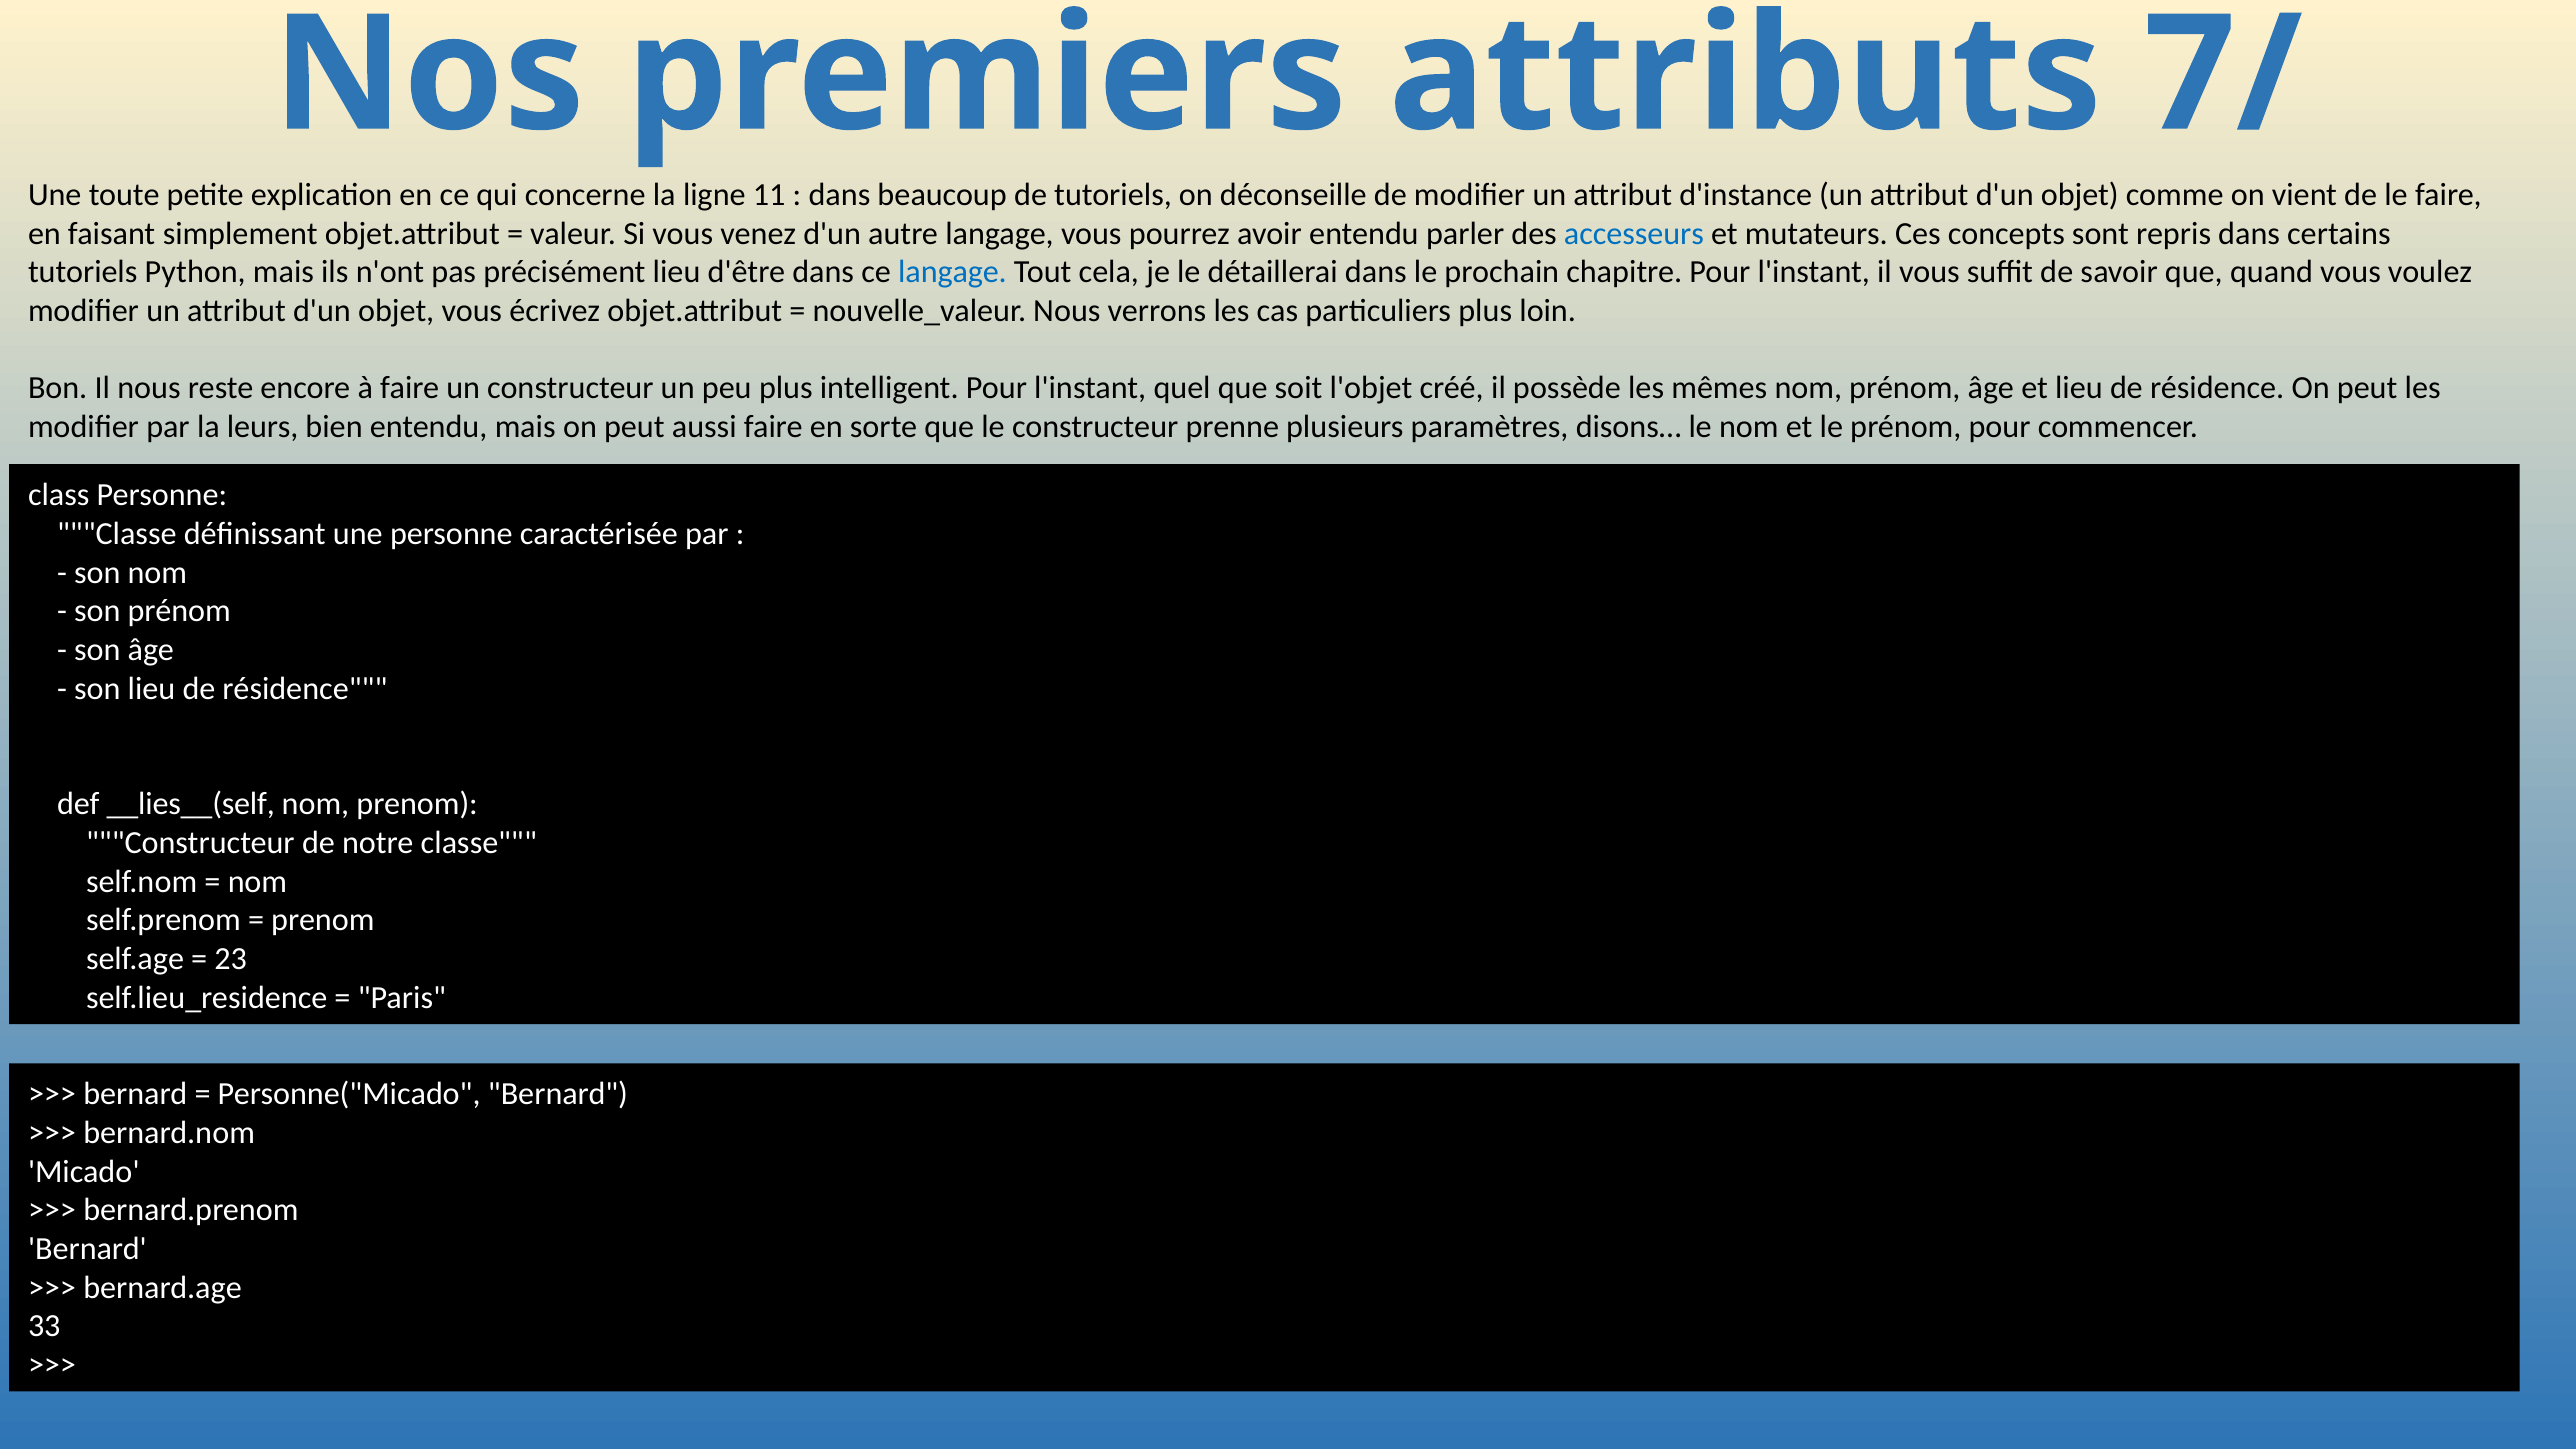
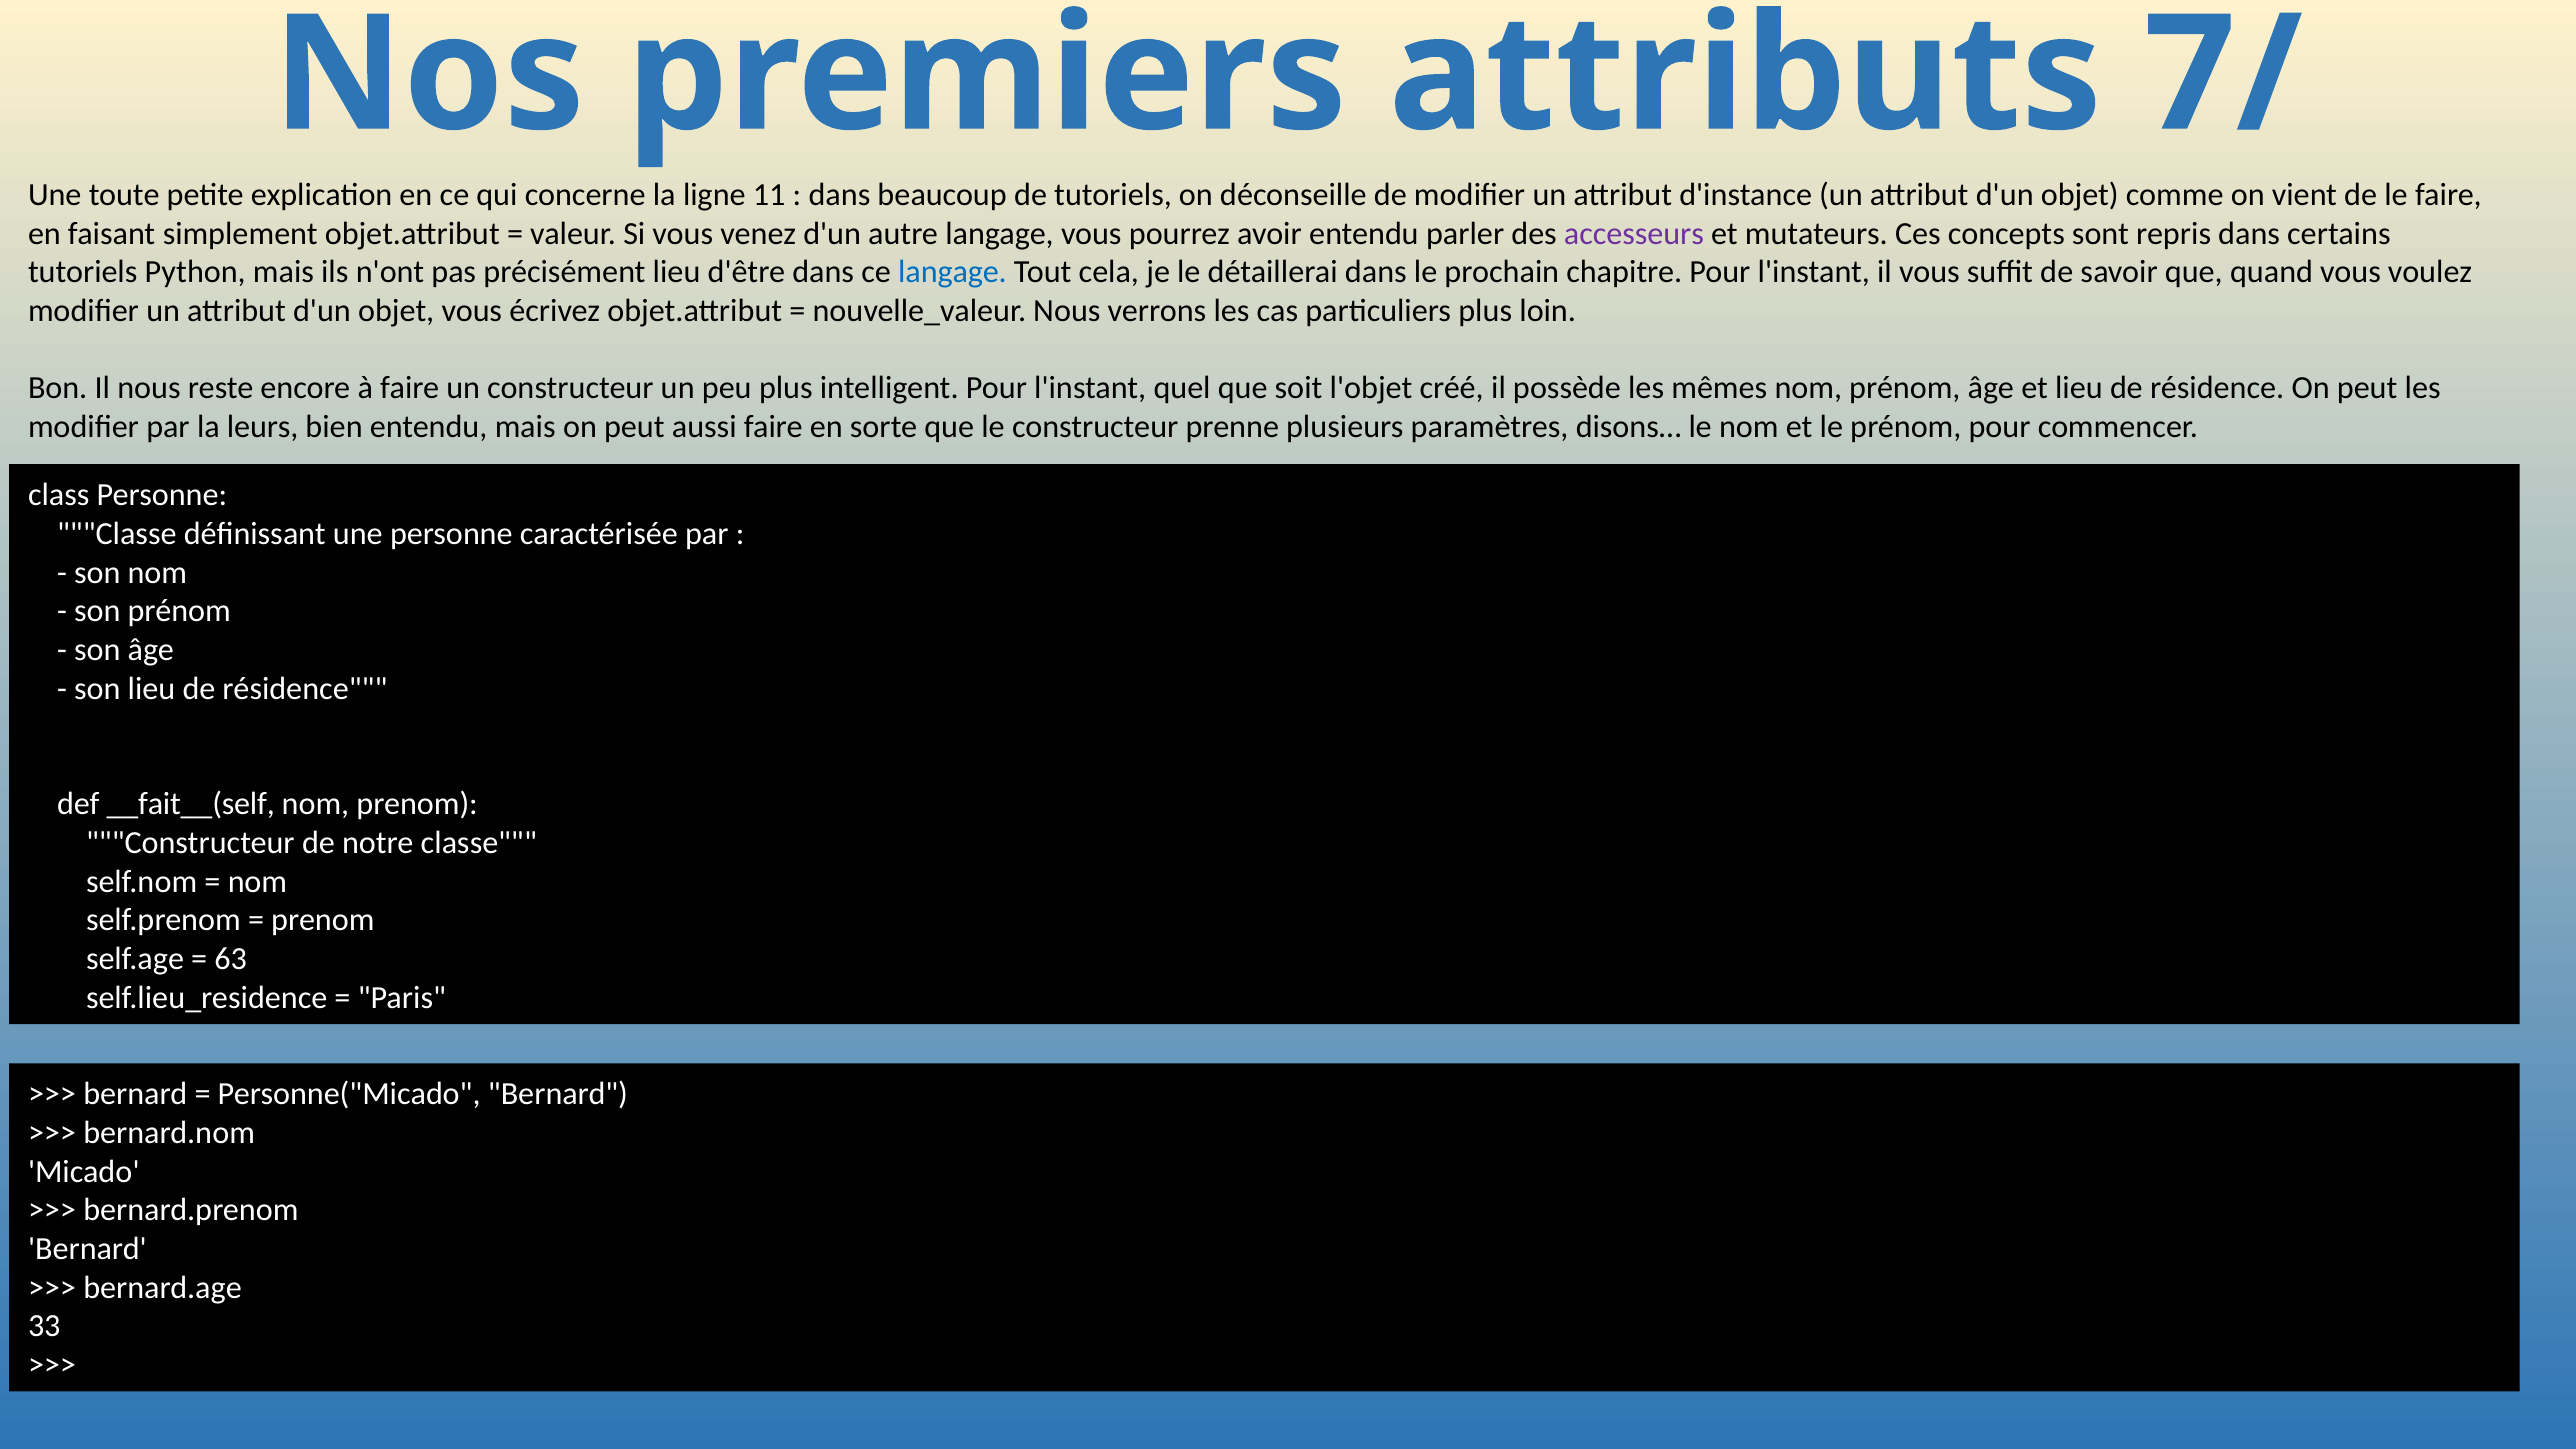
accesseurs colour: blue -> purple
__lies__(self: __lies__(self -> __fait__(self
23: 23 -> 63
